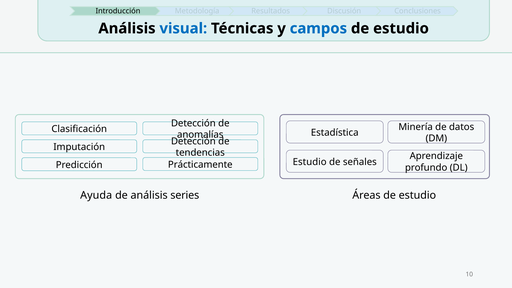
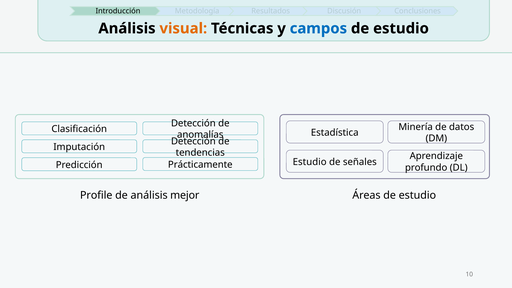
visual colour: blue -> orange
Ayuda: Ayuda -> Profile
series: series -> mejor
